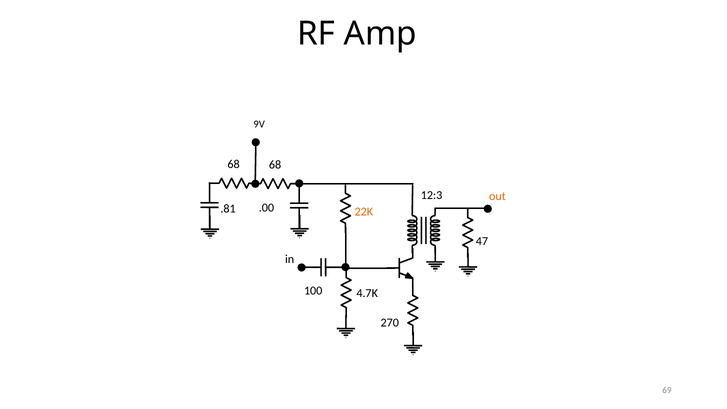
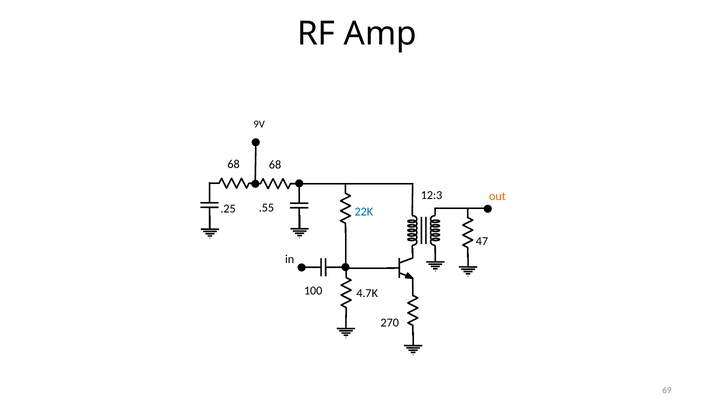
.00: .00 -> .55
.81: .81 -> .25
22K colour: orange -> blue
